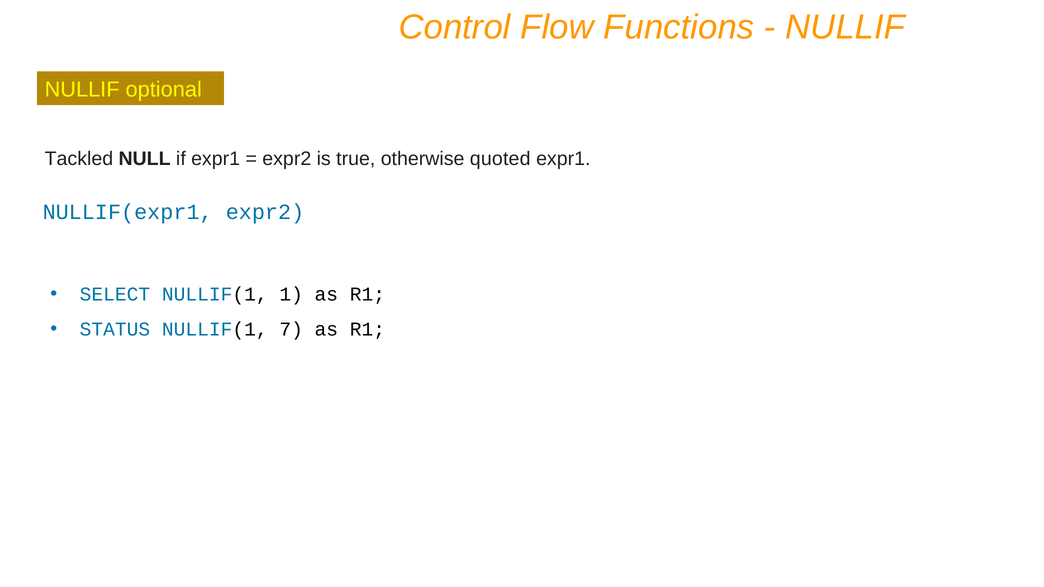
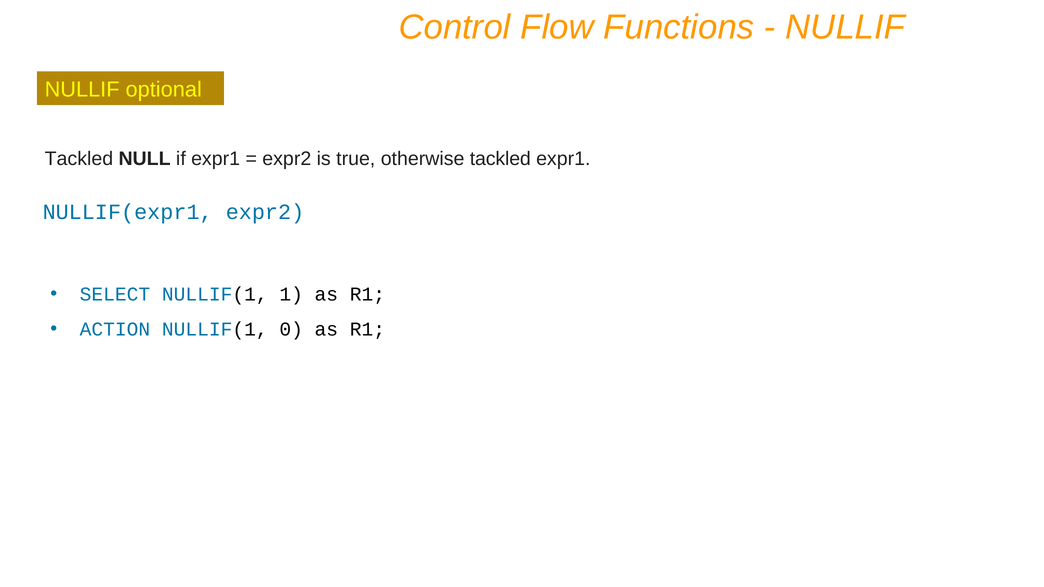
otherwise quoted: quoted -> tackled
STATUS: STATUS -> ACTION
7: 7 -> 0
